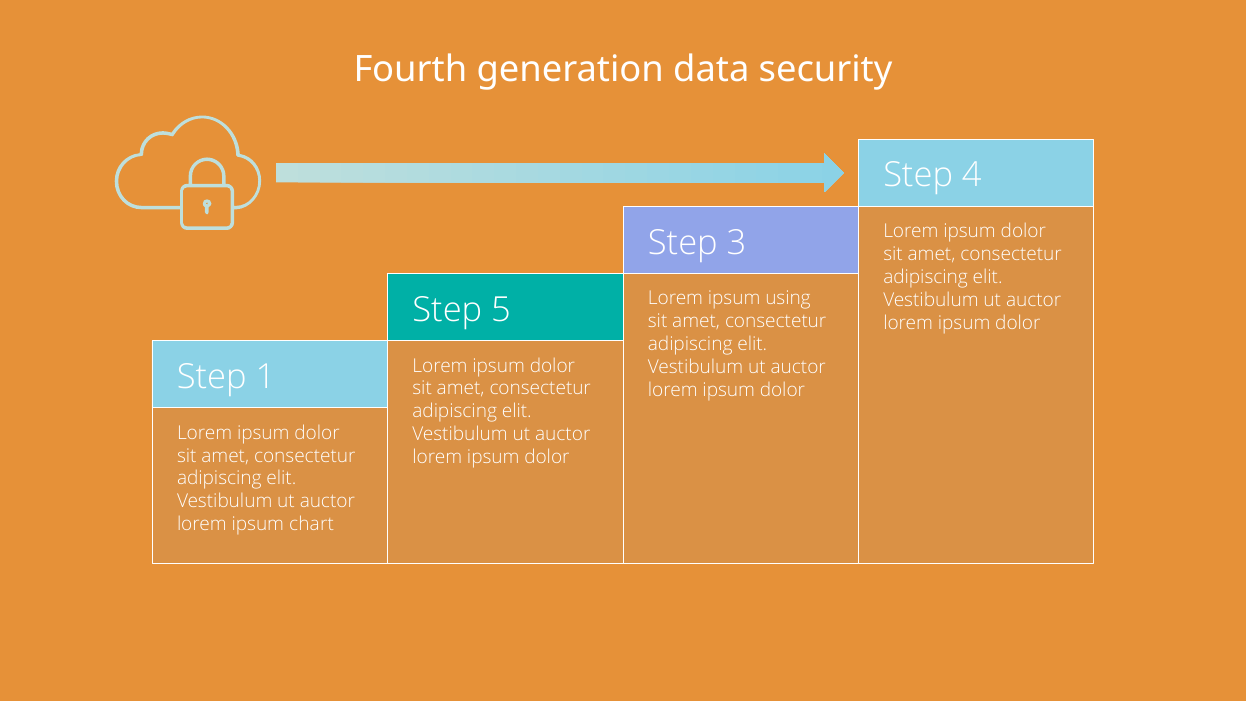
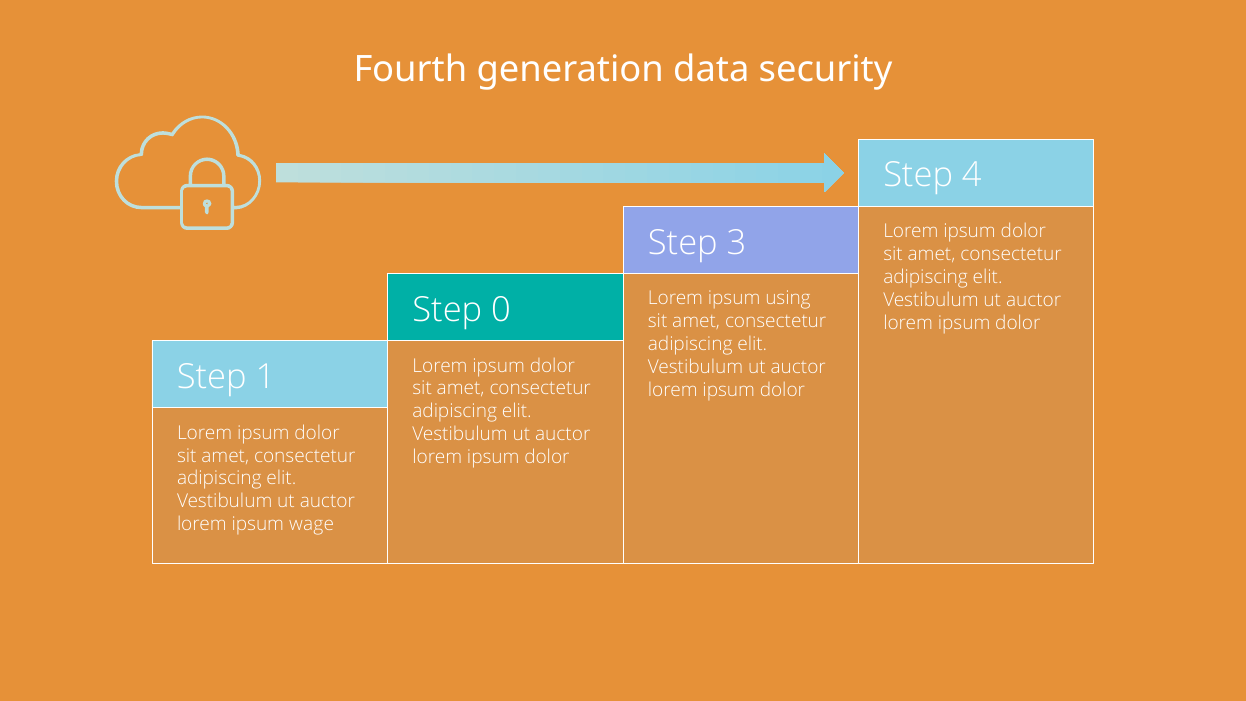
5: 5 -> 0
chart: chart -> wage
